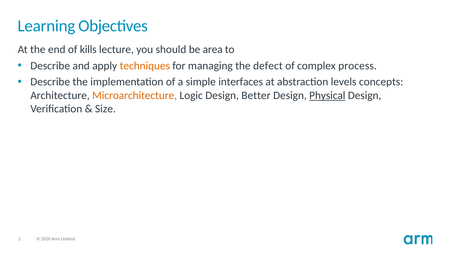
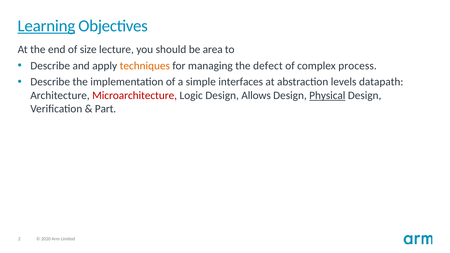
Learning underline: none -> present
kills: kills -> size
concepts: concepts -> datapath
Microarchitecture colour: orange -> red
Better: Better -> Allows
Size: Size -> Part
